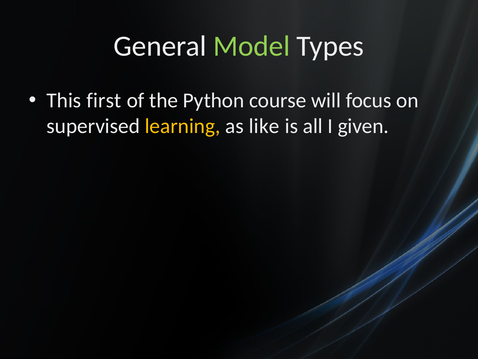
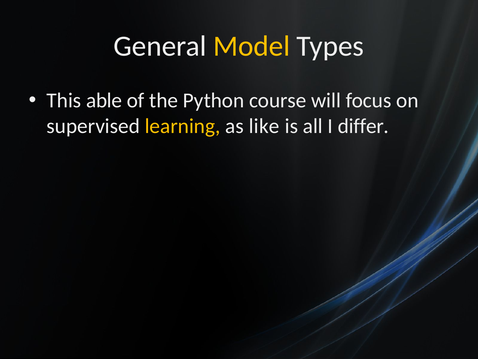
Model colour: light green -> yellow
first: first -> able
given: given -> differ
